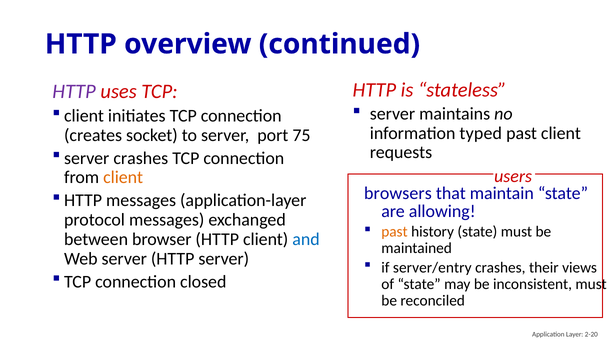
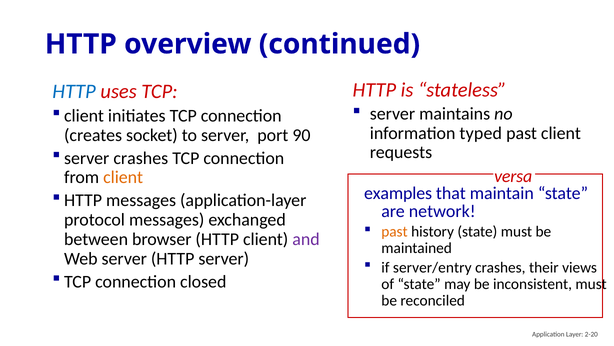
HTTP at (74, 91) colour: purple -> blue
75: 75 -> 90
users: users -> versa
browsers: browsers -> examples
allowing: allowing -> network
and colour: blue -> purple
